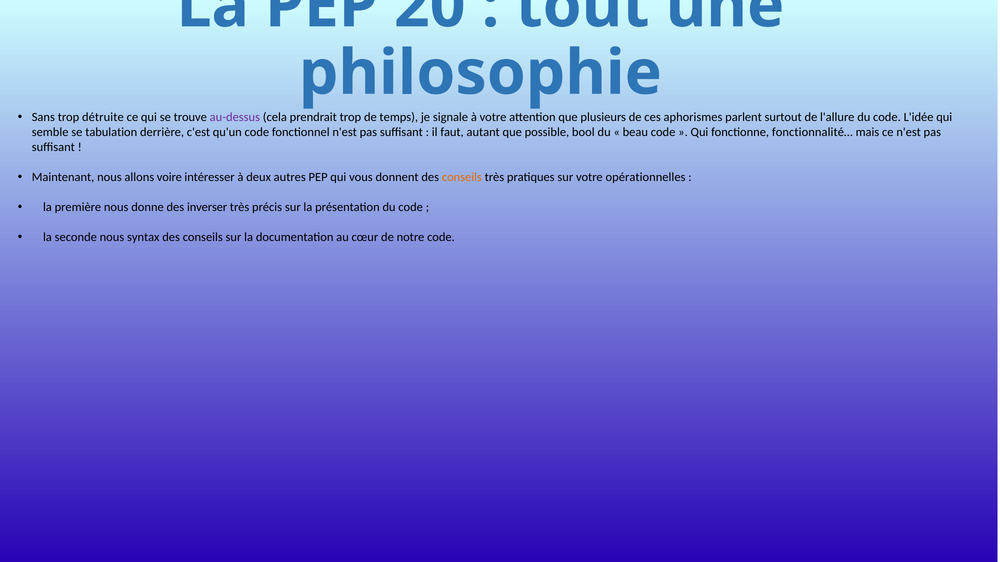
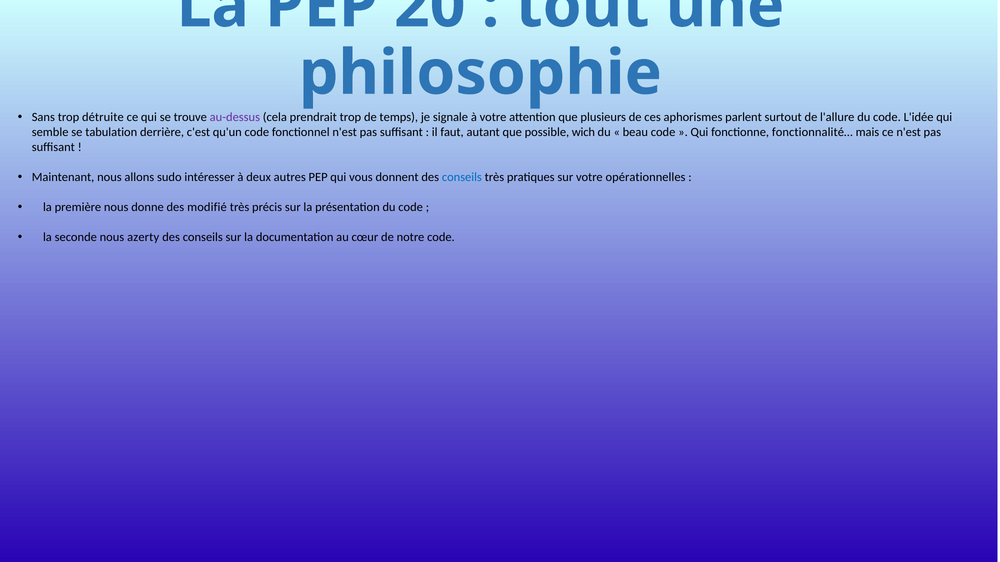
bool: bool -> wich
voire: voire -> sudo
conseils at (462, 177) colour: orange -> blue
inverser: inverser -> modifié
syntax: syntax -> azerty
